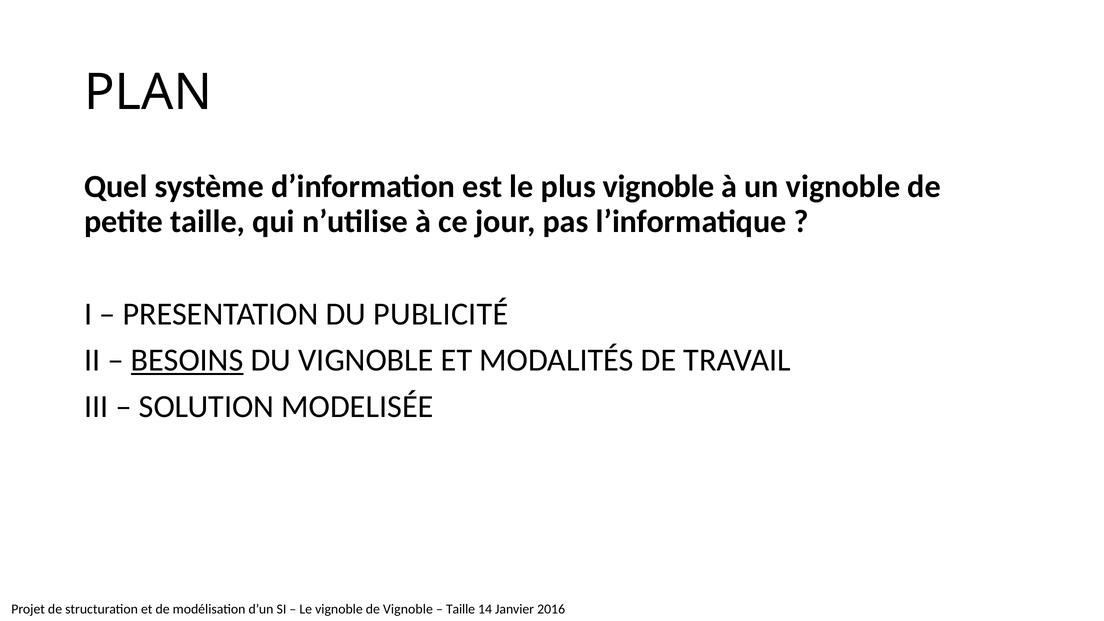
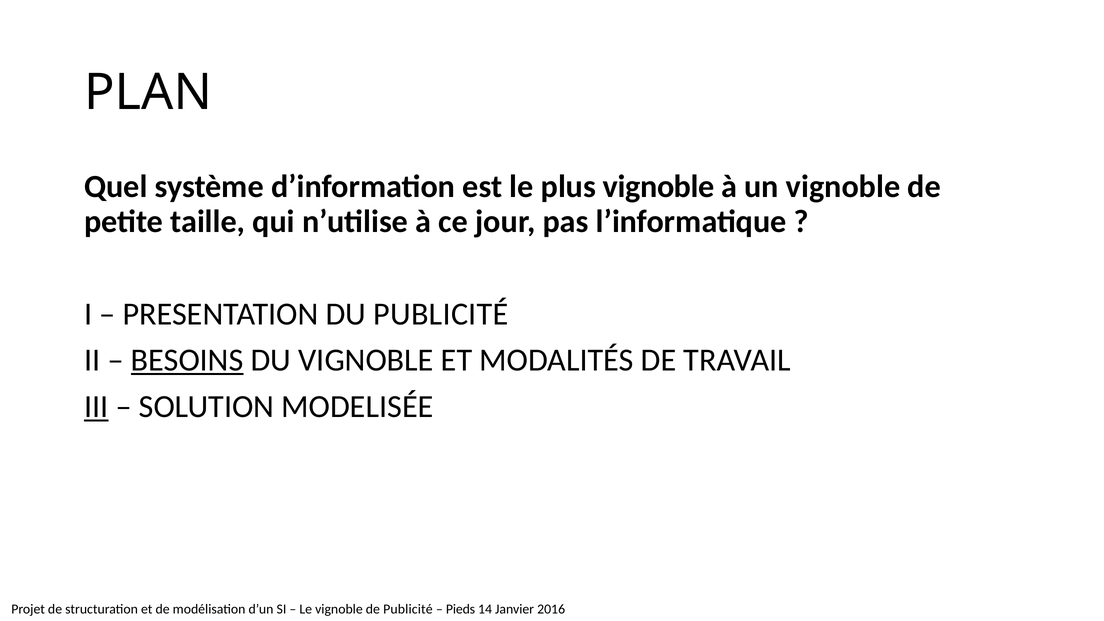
III underline: none -> present
de Vignoble: Vignoble -> Publicité
Taille at (461, 609): Taille -> Pieds
